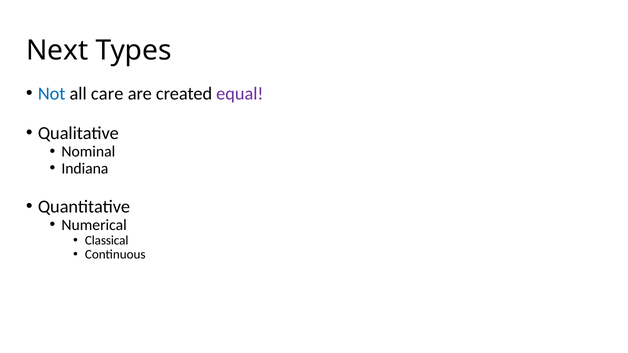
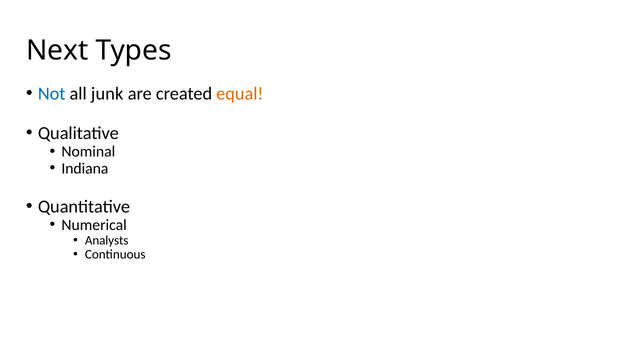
care: care -> junk
equal colour: purple -> orange
Classical: Classical -> Analysts
